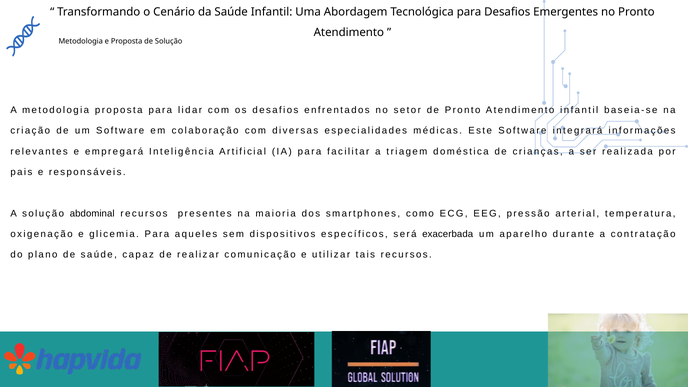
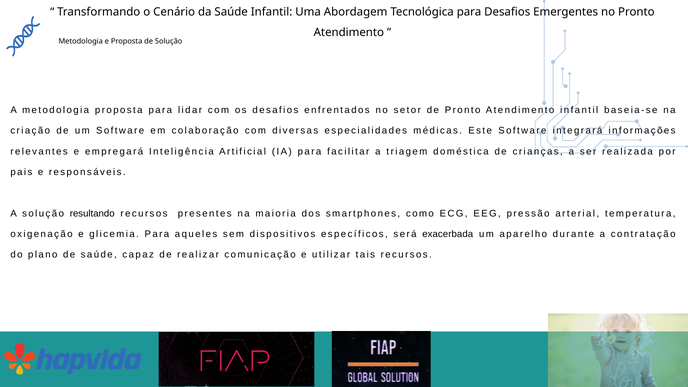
abdominal: abdominal -> resultando
